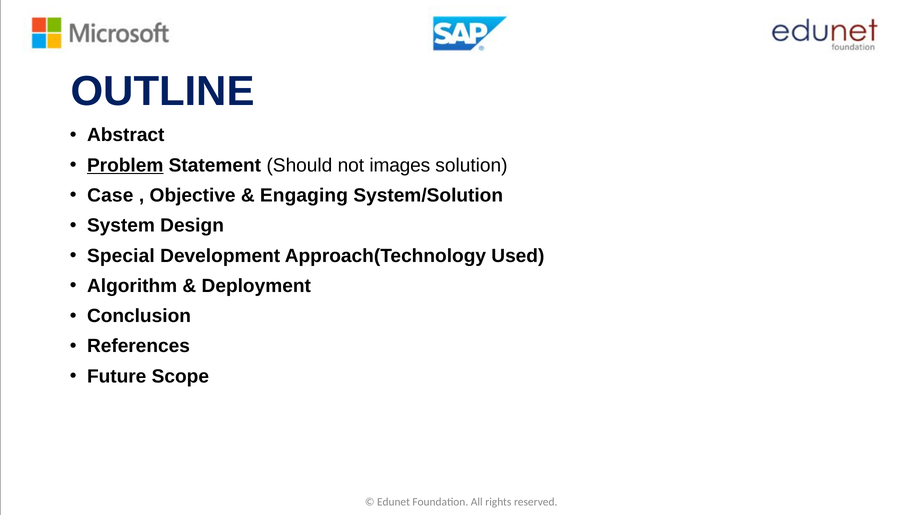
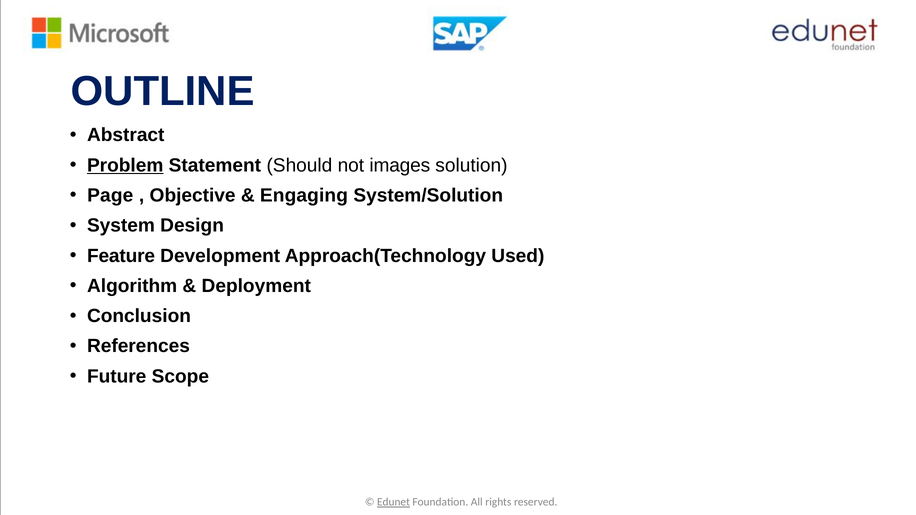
Case: Case -> Page
Special: Special -> Feature
Edunet underline: none -> present
